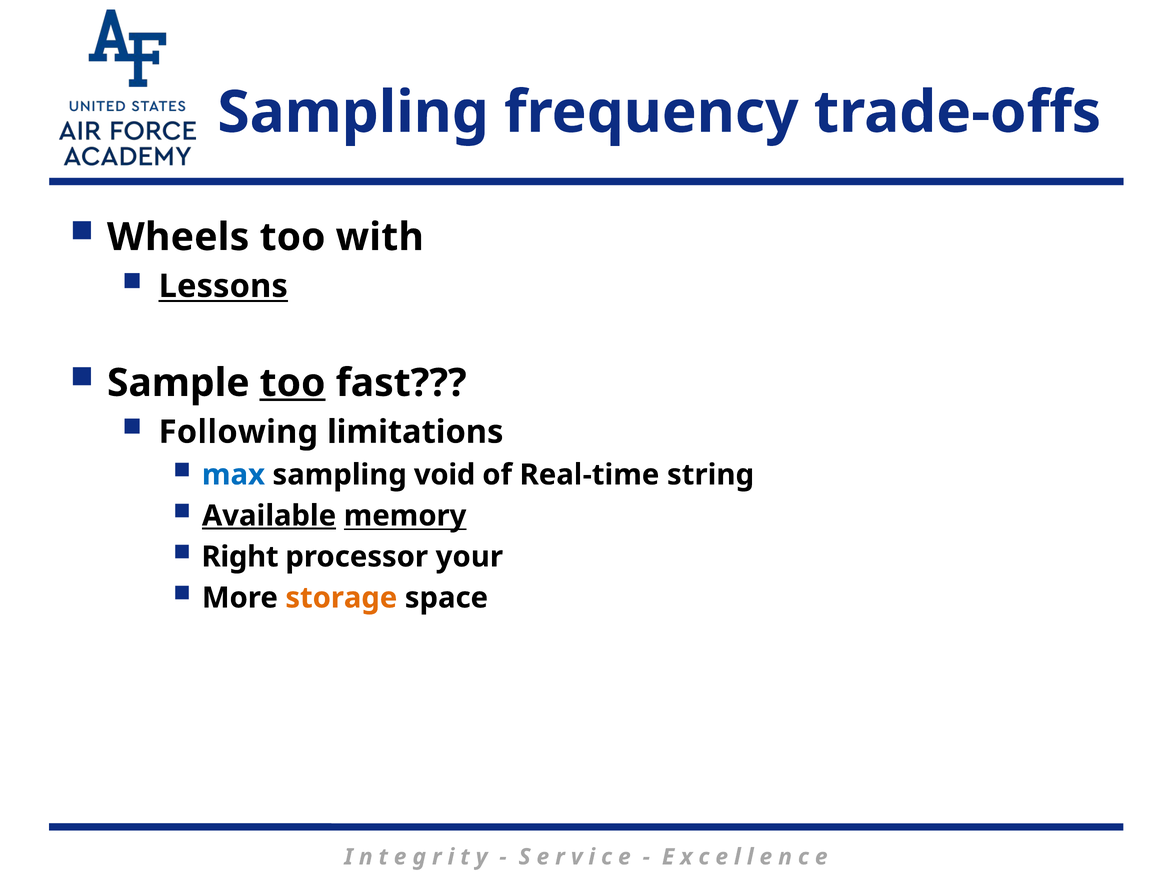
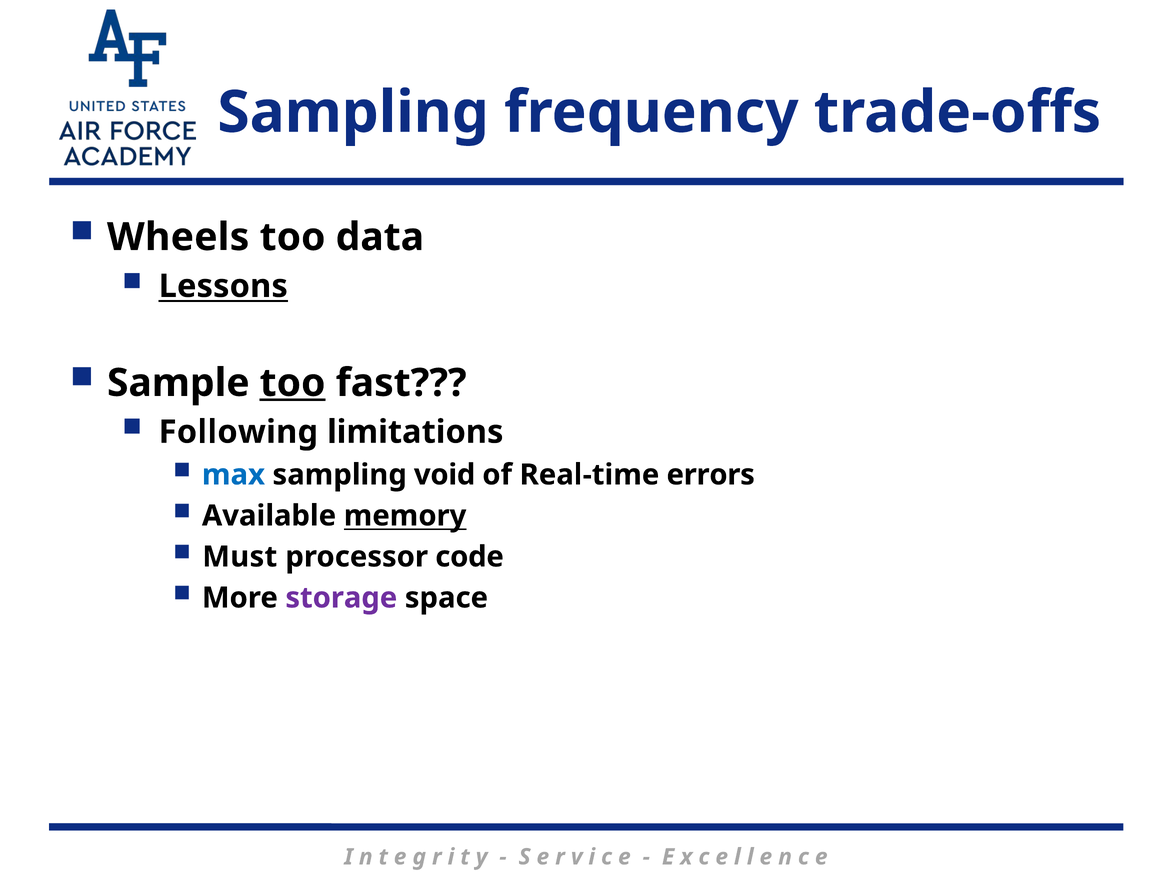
with: with -> data
string: string -> errors
Available underline: present -> none
Right: Right -> Must
your: your -> code
storage colour: orange -> purple
